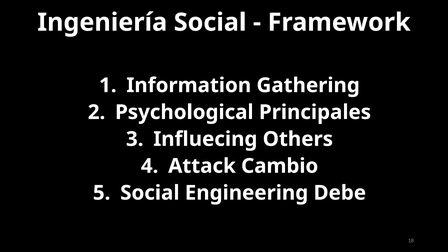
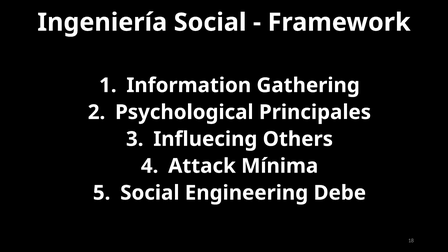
Cambio: Cambio -> Mínima
